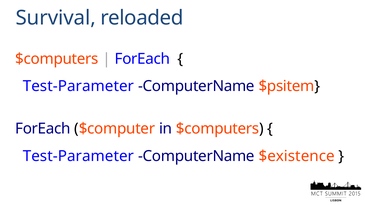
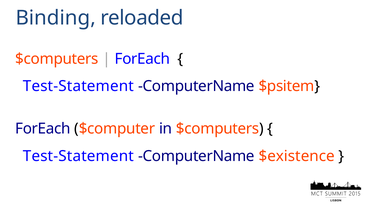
Survival: Survival -> Binding
Test-Parameter at (78, 86): Test-Parameter -> Test-Statement
Test-Parameter at (78, 156): Test-Parameter -> Test-Statement
